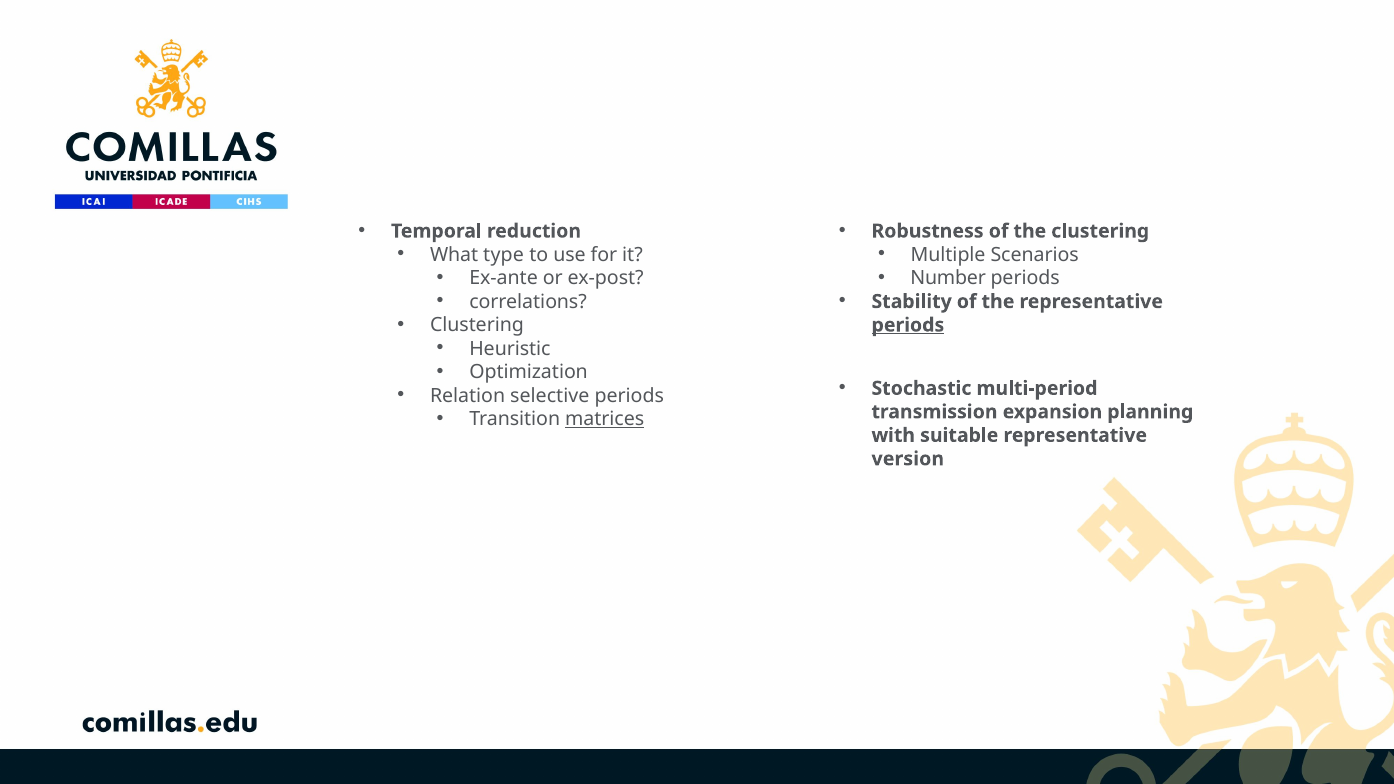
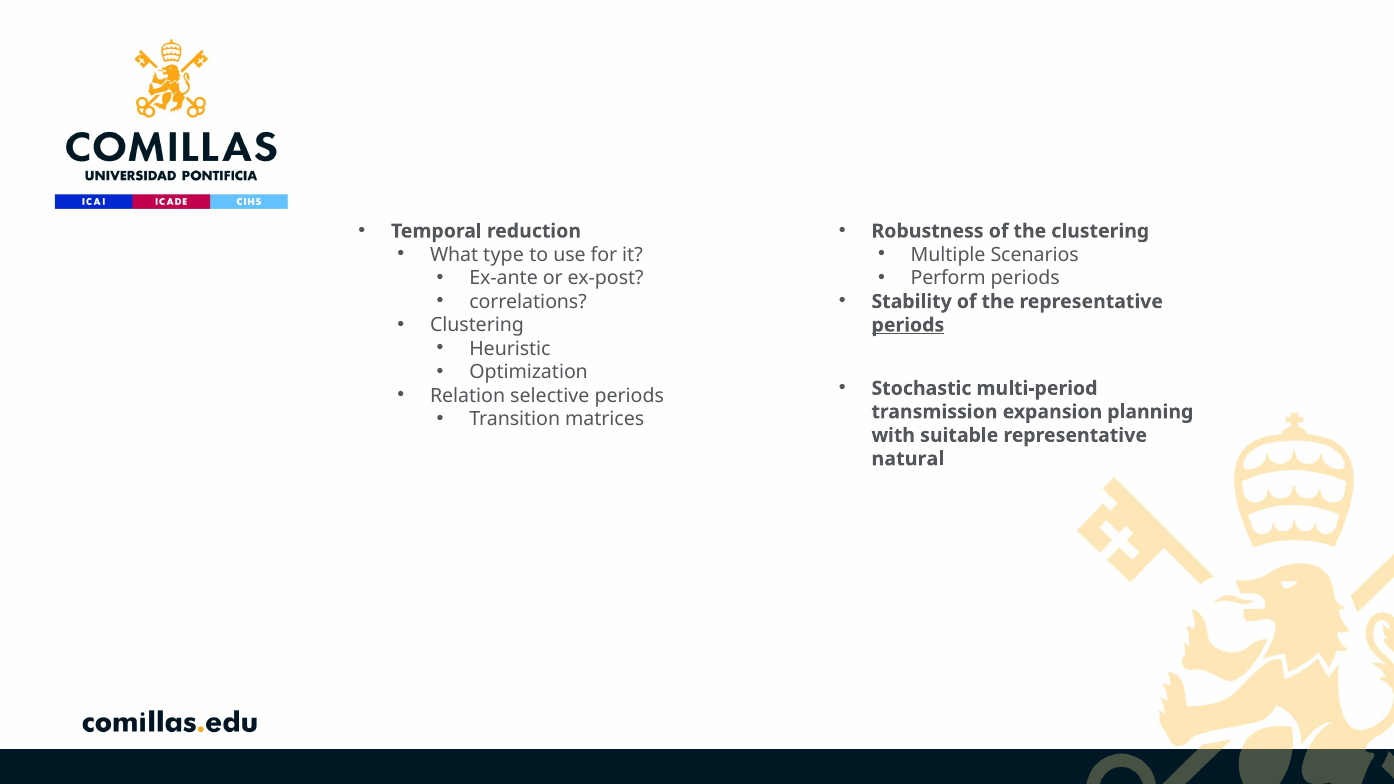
Number: Number -> Perform
matrices underline: present -> none
version: version -> natural
